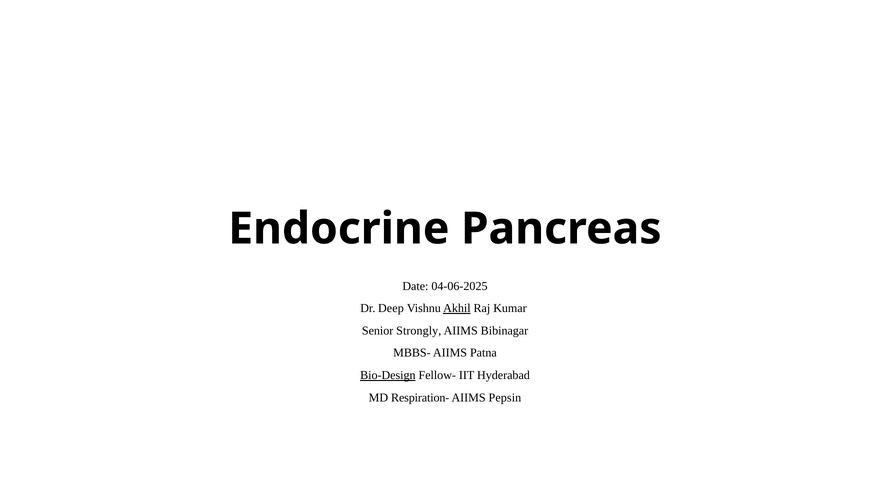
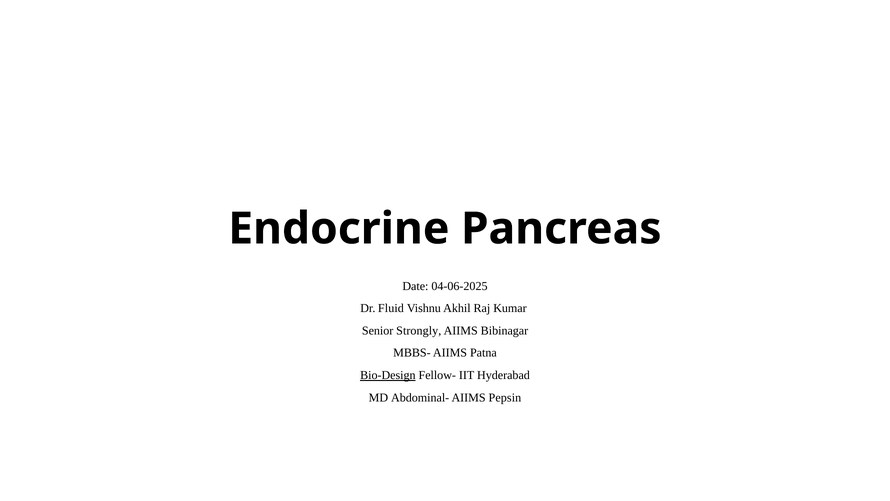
Deep: Deep -> Fluid
Akhil underline: present -> none
Respiration-: Respiration- -> Abdominal-
